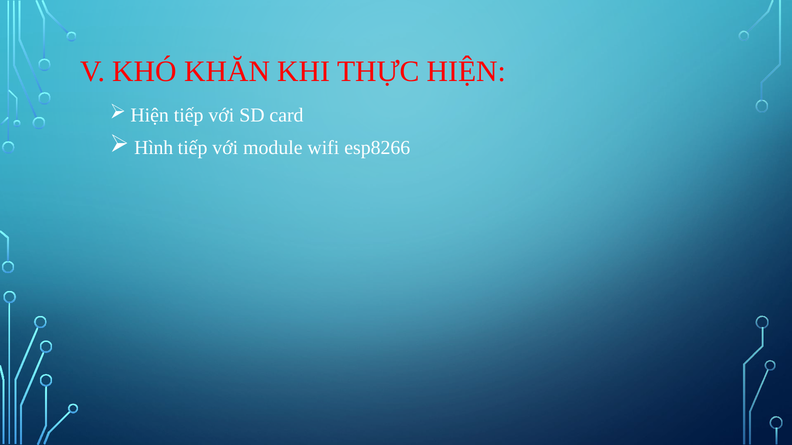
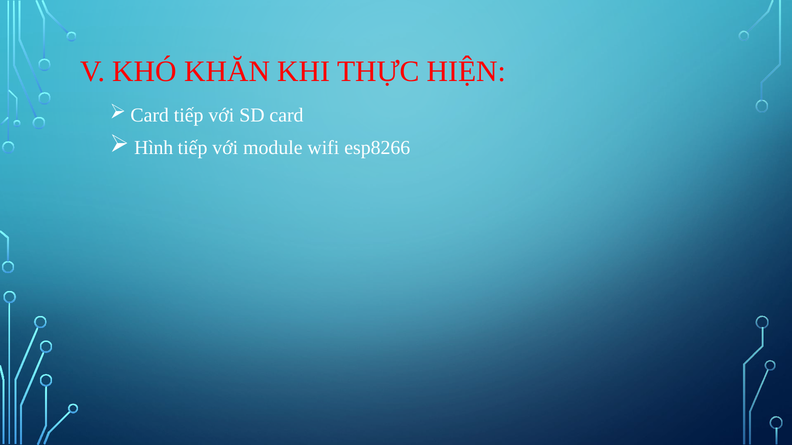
Hiện at (150, 115): Hiện -> Card
